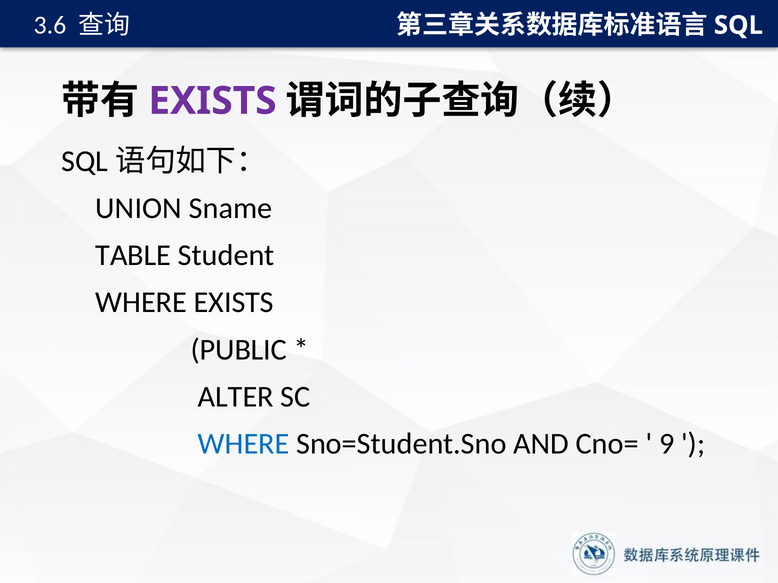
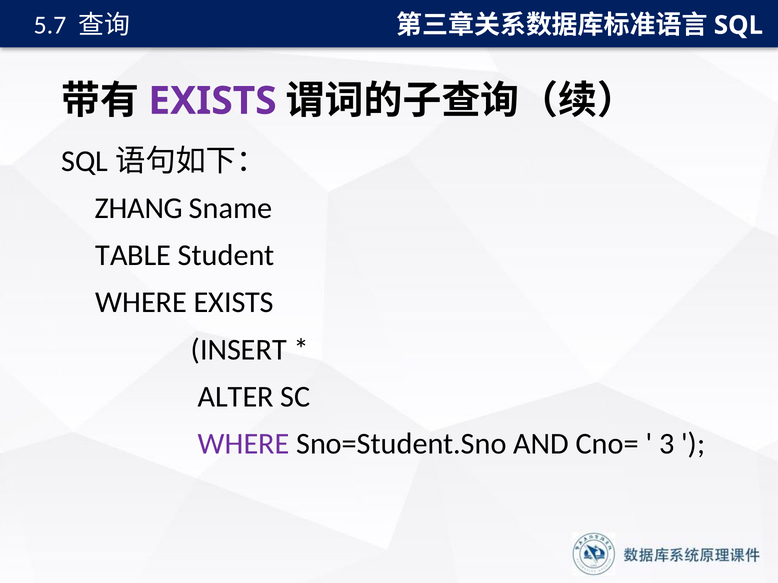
3.6: 3.6 -> 5.7
UNION: UNION -> ZHANG
PUBLIC: PUBLIC -> INSERT
WHERE at (244, 444) colour: blue -> purple
9: 9 -> 3
